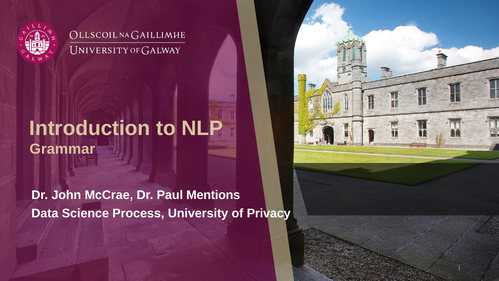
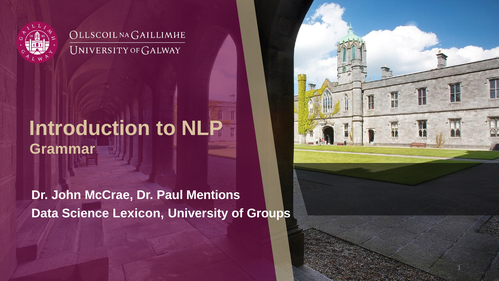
Process: Process -> Lexicon
Privacy: Privacy -> Groups
